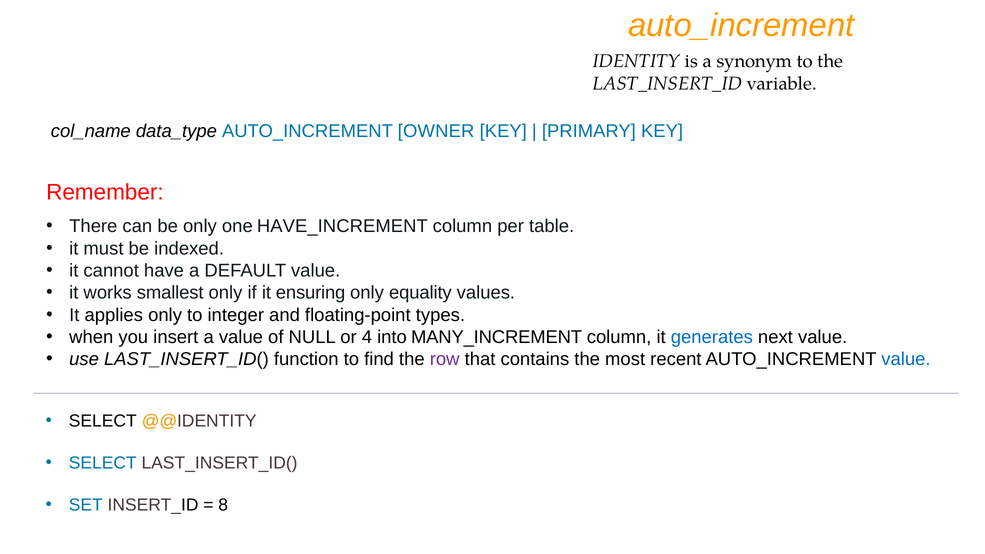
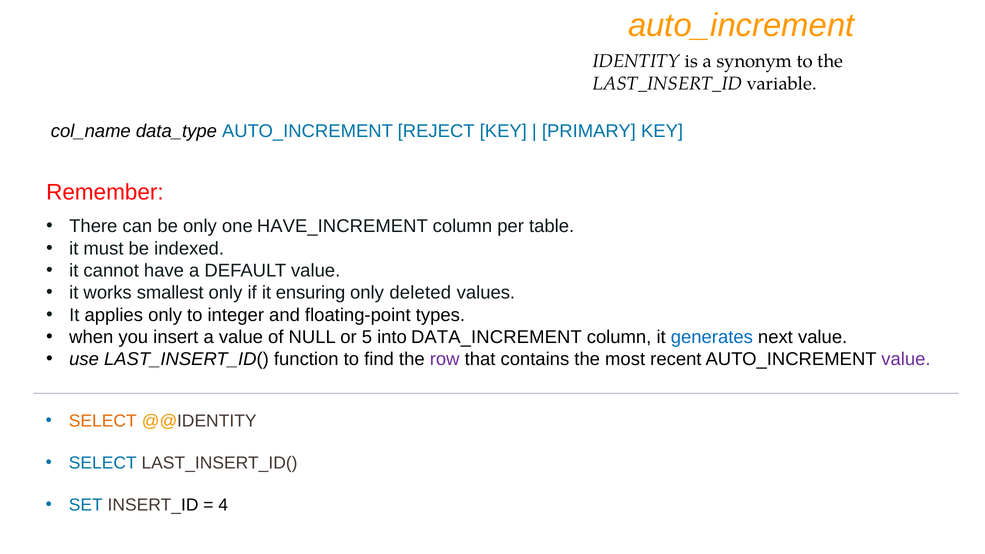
OWNER: OWNER -> REJECT
equality: equality -> deleted
4: 4 -> 5
MANY_INCREMENT: MANY_INCREMENT -> DATA_INCREMENT
value at (906, 359) colour: blue -> purple
SELECT at (103, 421) colour: black -> orange
8: 8 -> 4
